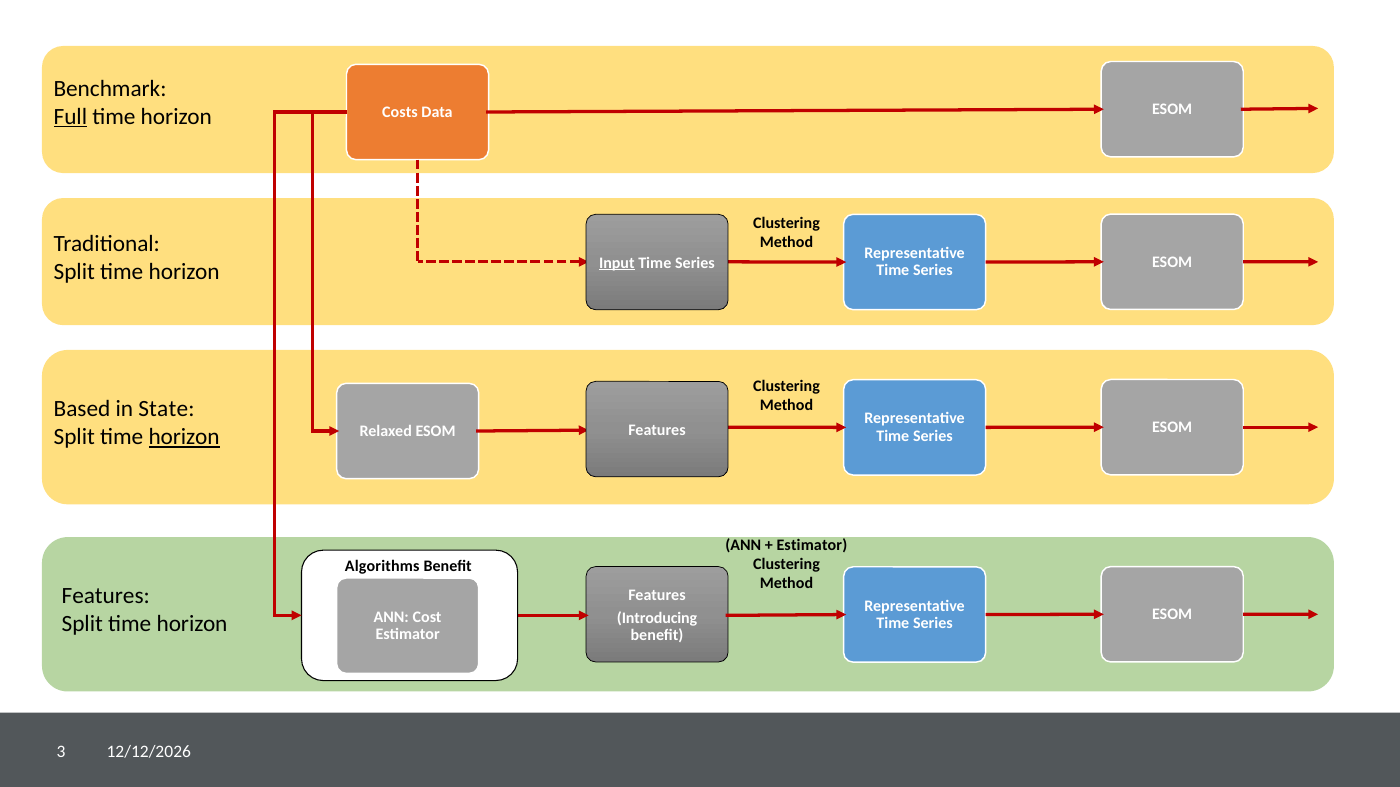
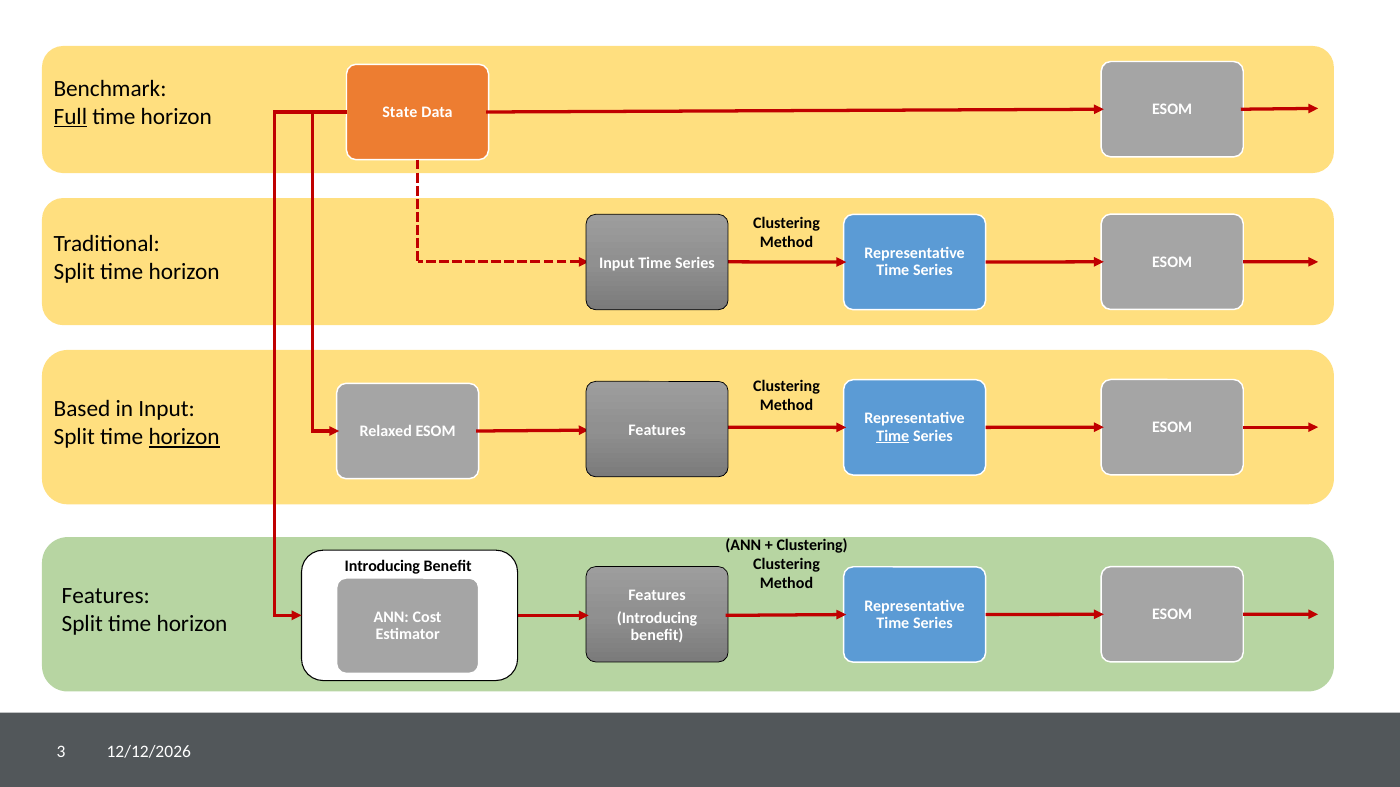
Costs: Costs -> State
Input at (617, 263) underline: present -> none
in State: State -> Input
Time at (893, 436) underline: none -> present
Estimator at (812, 545): Estimator -> Clustering
Algorithms at (382, 566): Algorithms -> Introducing
